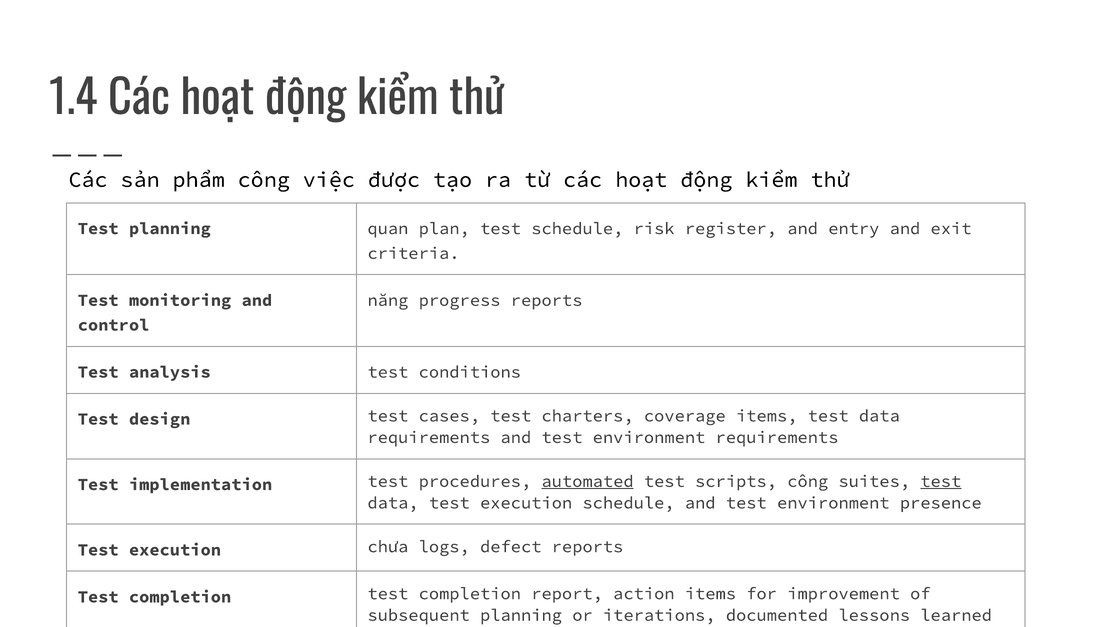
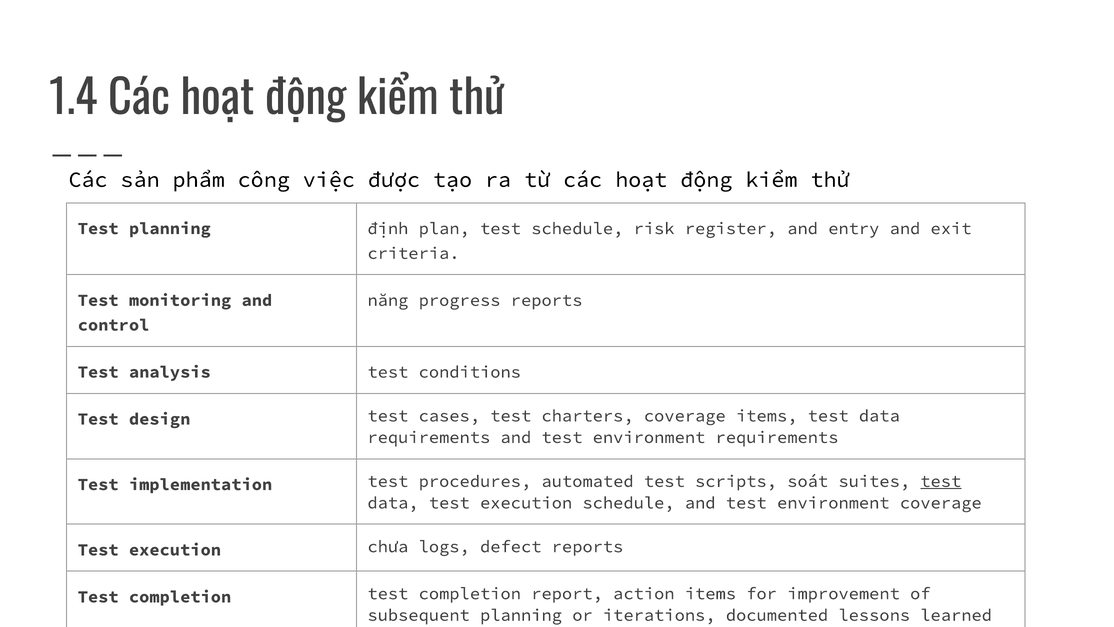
quan: quan -> định
automated underline: present -> none
scripts công: công -> soát
environment presence: presence -> coverage
